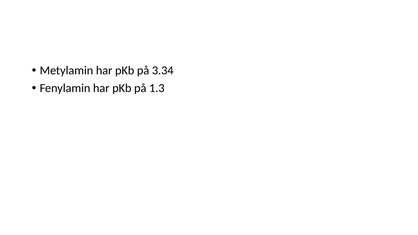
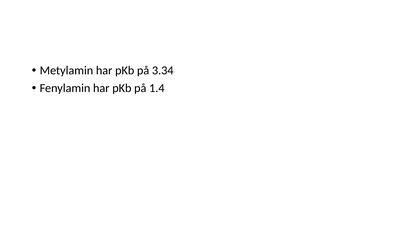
1.3: 1.3 -> 1.4
